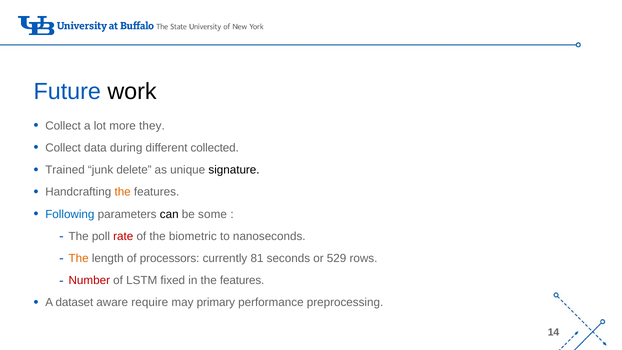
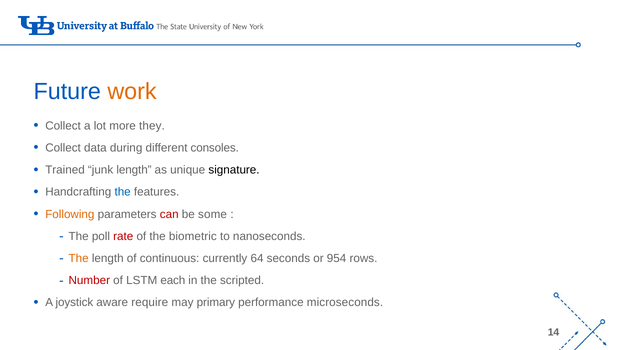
work colour: black -> orange
collected: collected -> consoles
junk delete: delete -> length
the at (123, 192) colour: orange -> blue
Following colour: blue -> orange
can colour: black -> red
processors: processors -> continuous
81: 81 -> 64
529: 529 -> 954
fixed: fixed -> each
in the features: features -> scripted
dataset: dataset -> joystick
preprocessing: preprocessing -> microseconds
